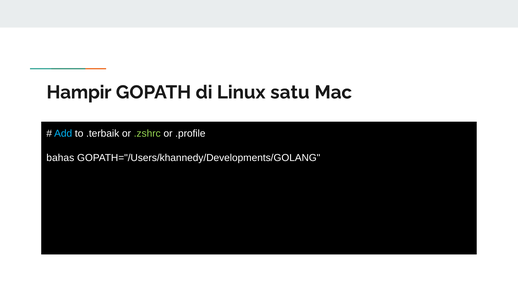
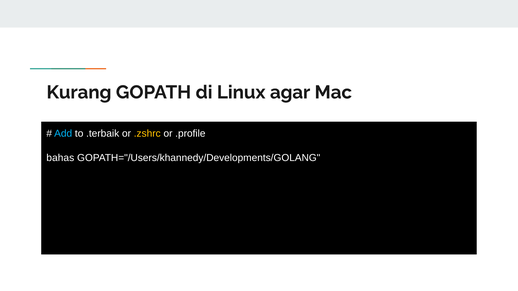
Hampir: Hampir -> Kurang
satu: satu -> agar
.zshrc colour: light green -> yellow
